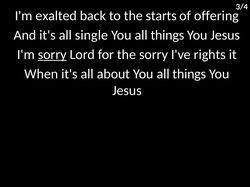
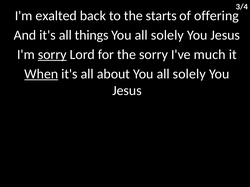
single: single -> things
things at (167, 35): things -> solely
rights: rights -> much
When underline: none -> present
about You all things: things -> solely
